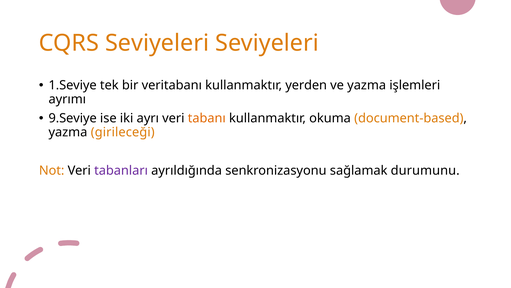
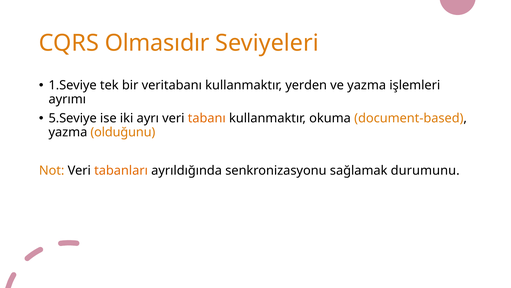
CQRS Seviyeleri: Seviyeleri -> Olmasıdır
9.Seviye: 9.Seviye -> 5.Seviye
girileceği: girileceği -> olduğunu
tabanları colour: purple -> orange
